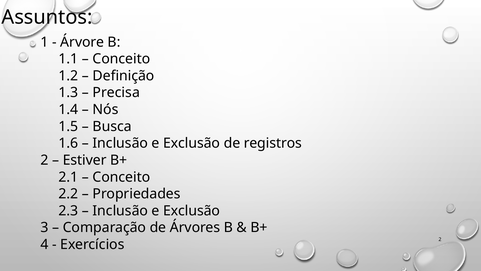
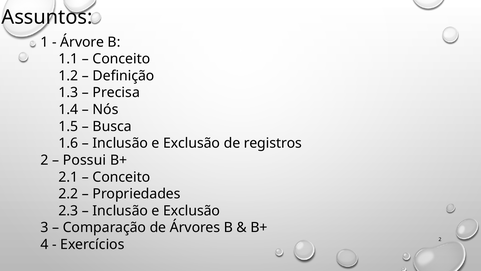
Estiver: Estiver -> Possui
